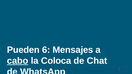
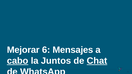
Pueden: Pueden -> Mejorar
Coloca: Coloca -> Juntos
Chat underline: none -> present
